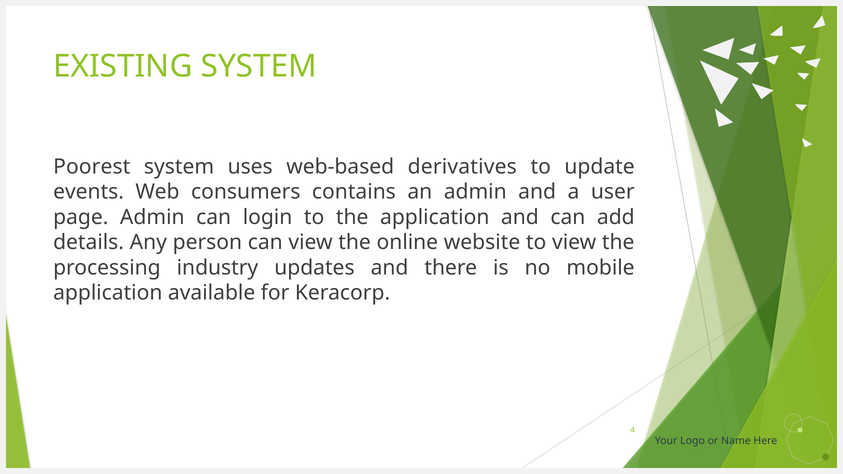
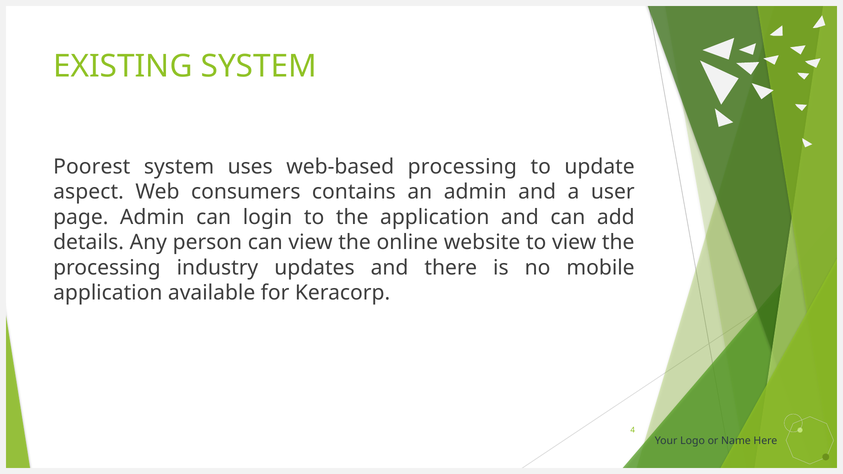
web-based derivatives: derivatives -> processing
events: events -> aspect
